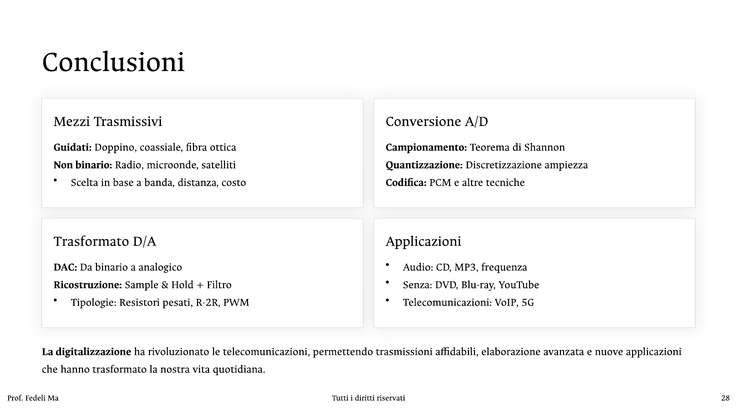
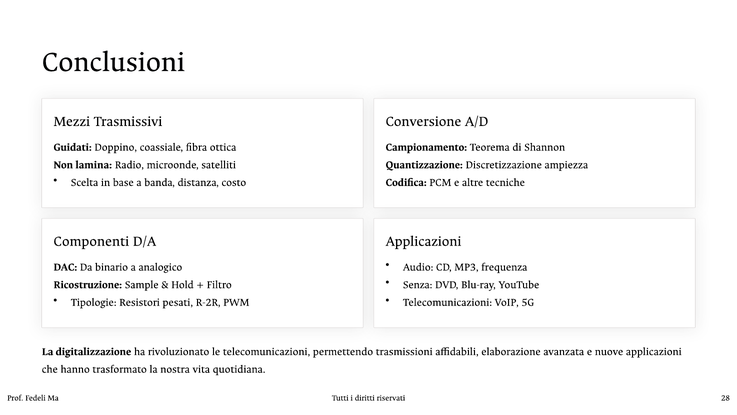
Non binario: binario -> lamina
Trasformato at (91, 241): Trasformato -> Componenti
